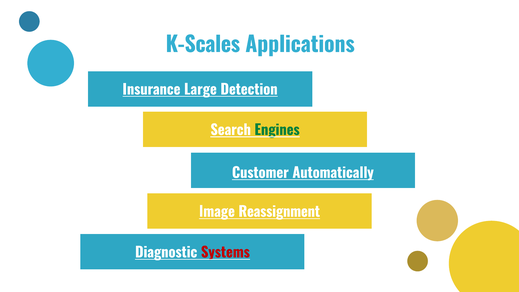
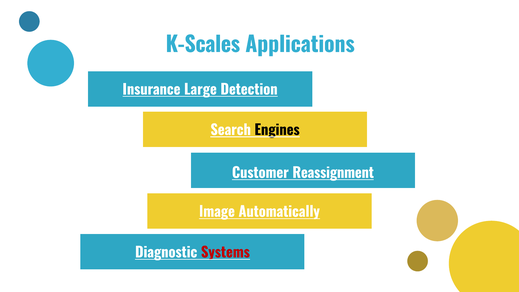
Engines colour: green -> black
Automatically: Automatically -> Reassignment
Reassignment: Reassignment -> Automatically
